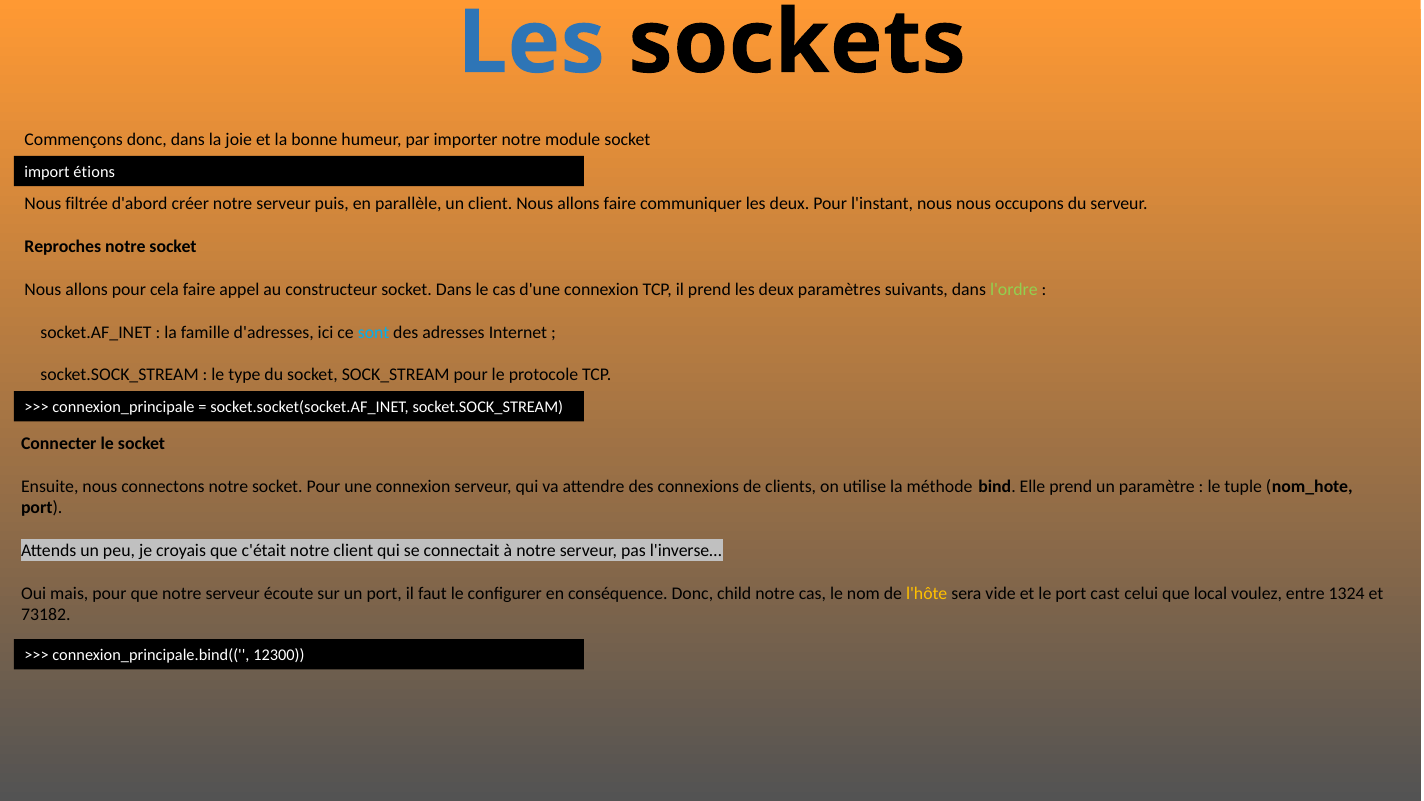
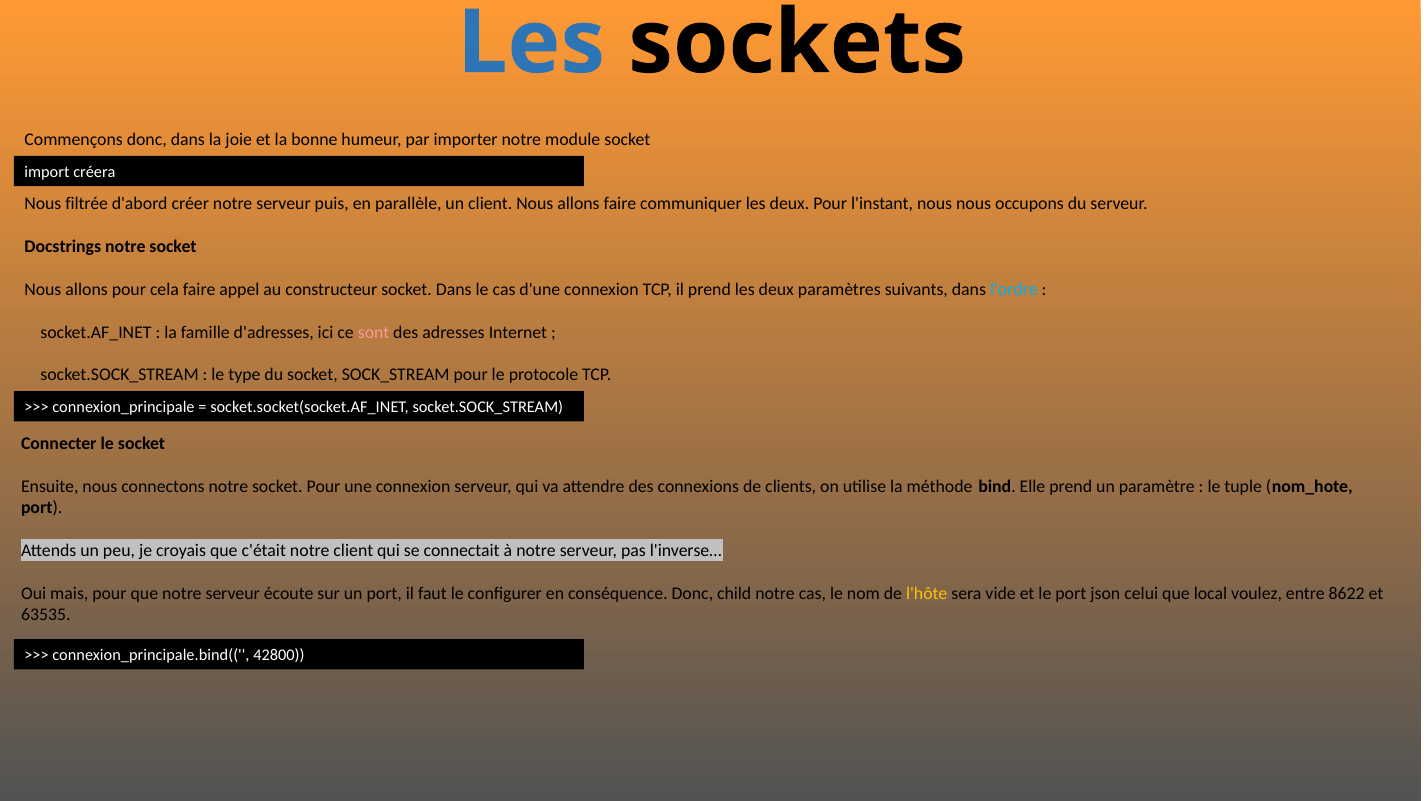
étions: étions -> créera
Reproches: Reproches -> Docstrings
l'ordre colour: light green -> light blue
sont colour: light blue -> pink
cast: cast -> json
1324: 1324 -> 8622
73182: 73182 -> 63535
12300: 12300 -> 42800
